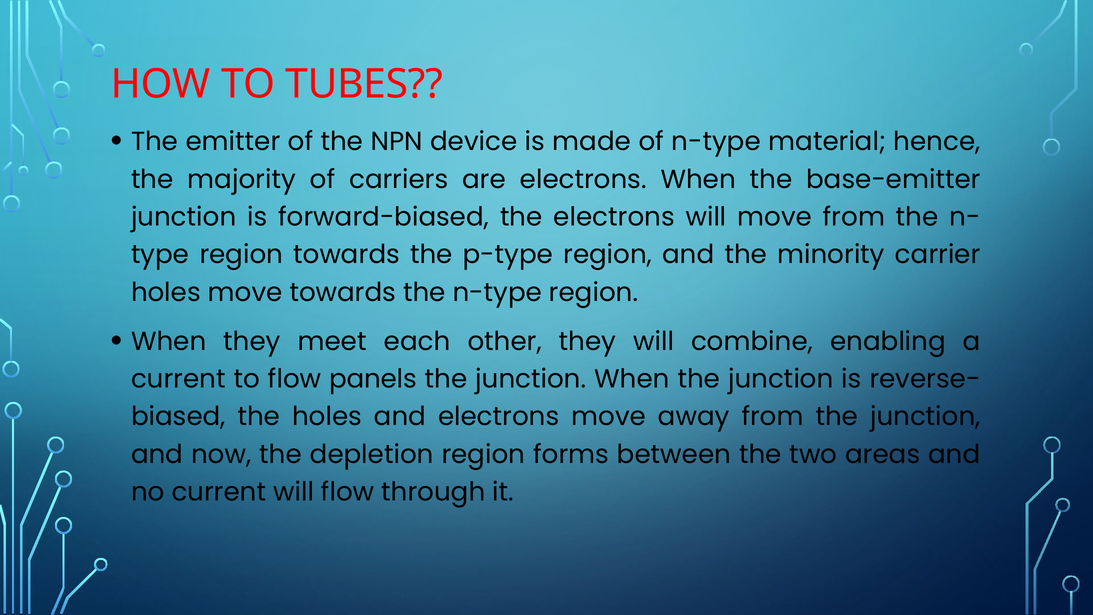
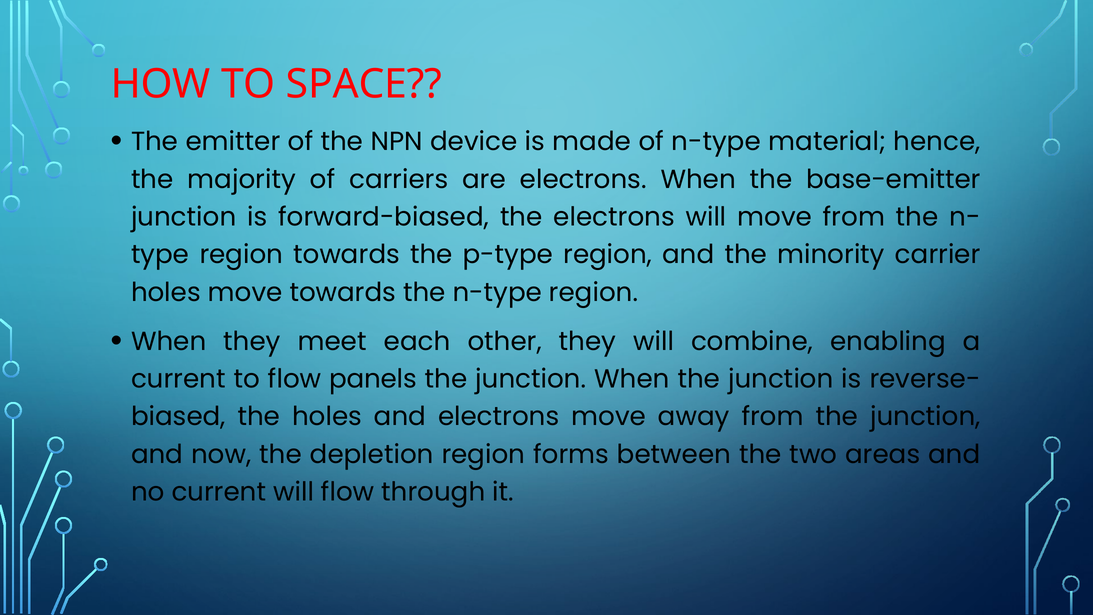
TUBES: TUBES -> SPACE
